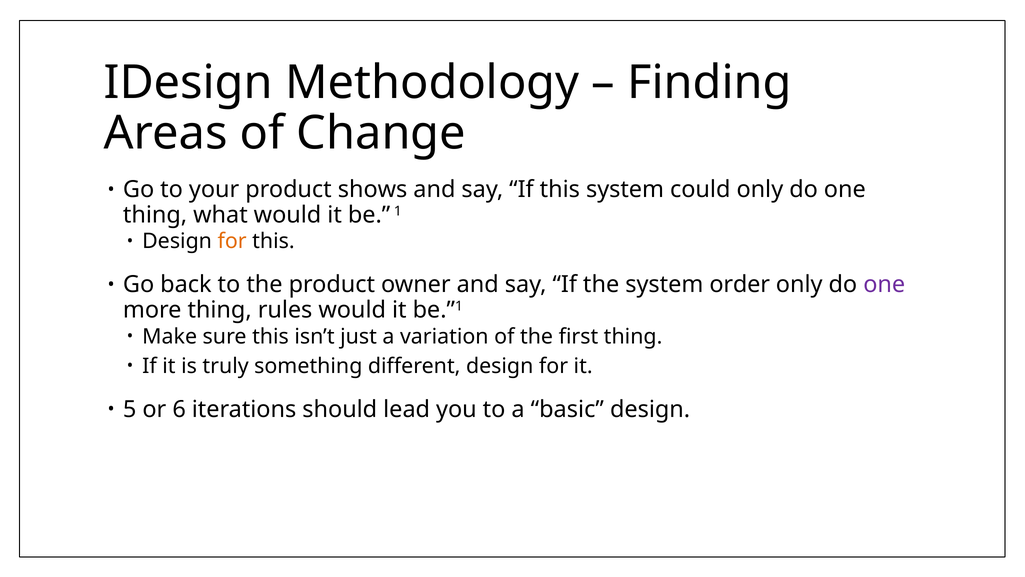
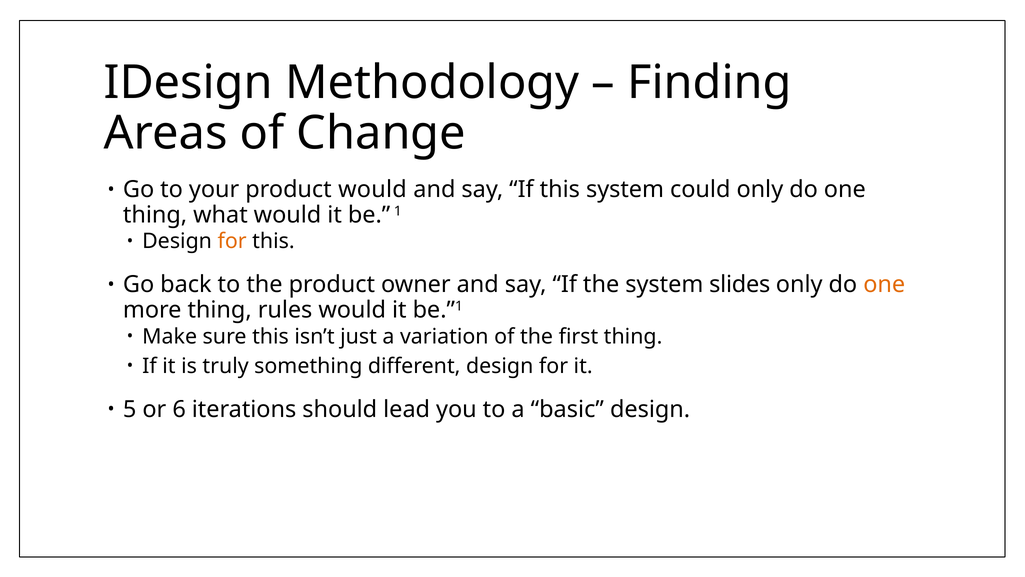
product shows: shows -> would
order: order -> slides
one at (884, 284) colour: purple -> orange
